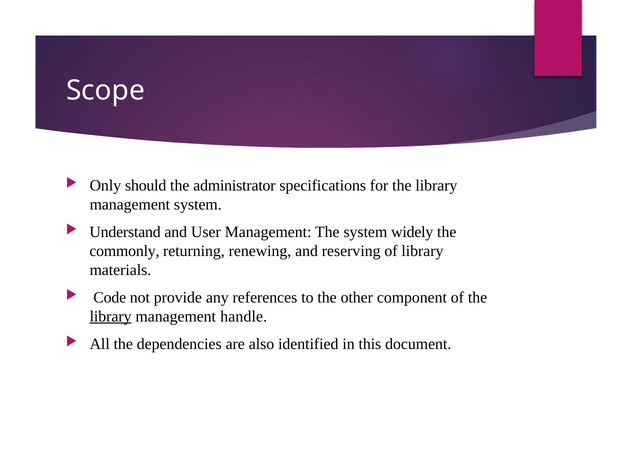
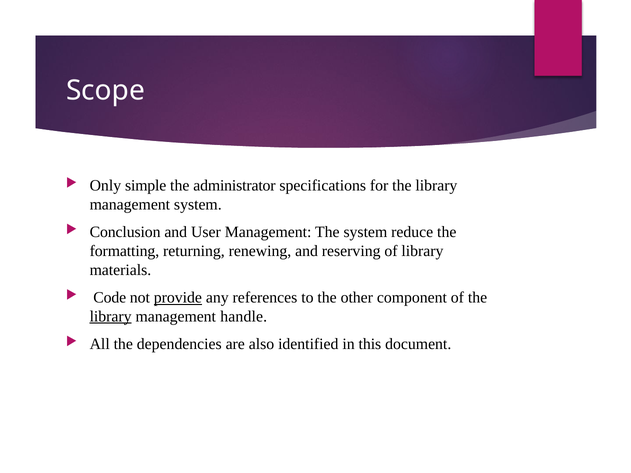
should: should -> simple
Understand: Understand -> Conclusion
widely: widely -> reduce
commonly: commonly -> formatting
provide underline: none -> present
